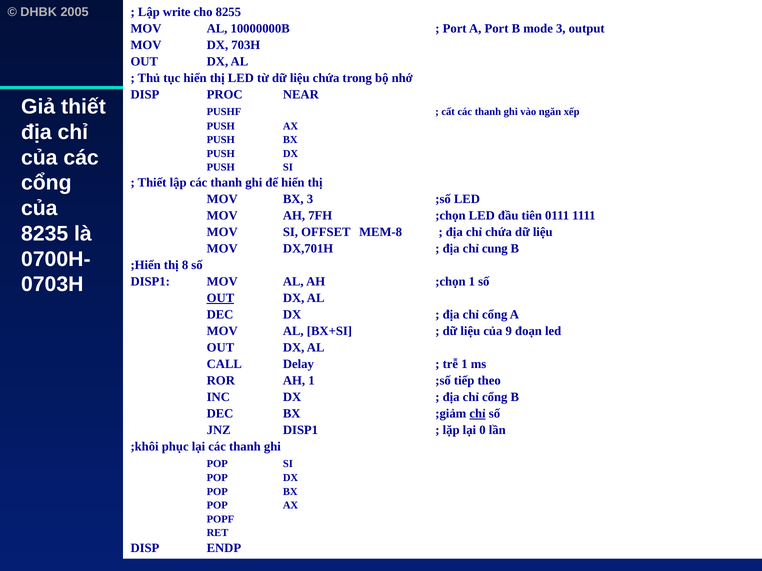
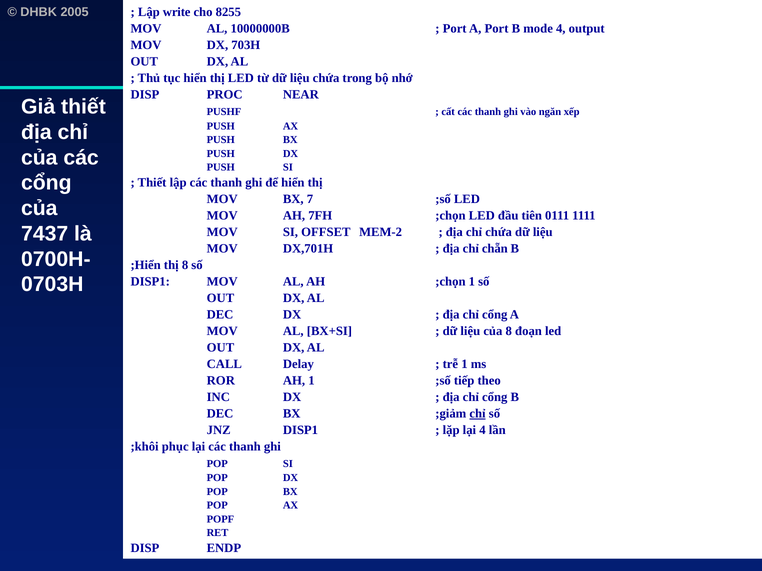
mode 3: 3 -> 4
BX 3: 3 -> 7
8235: 8235 -> 7437
MEM-8: MEM-8 -> MEM-2
cung: cung -> chẵn
OUT at (220, 298) underline: present -> none
của 9: 9 -> 8
lại 0: 0 -> 4
